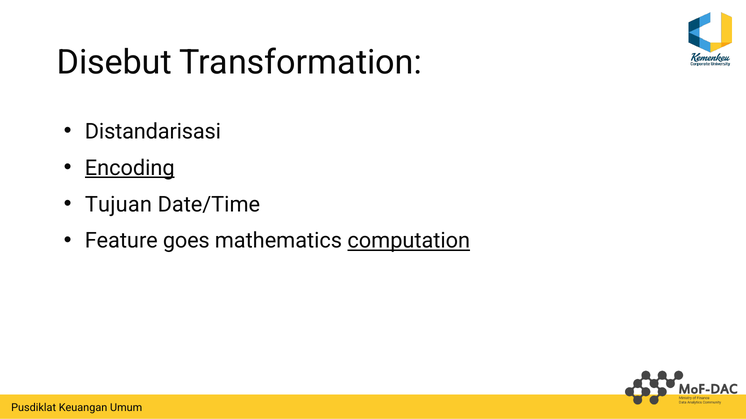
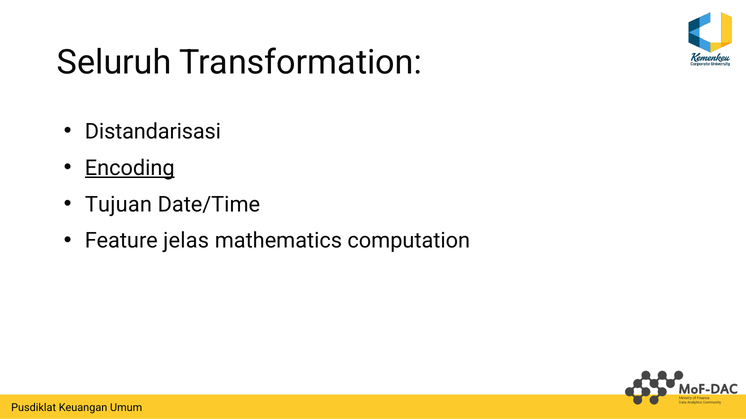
Disebut: Disebut -> Seluruh
goes: goes -> jelas
computation underline: present -> none
